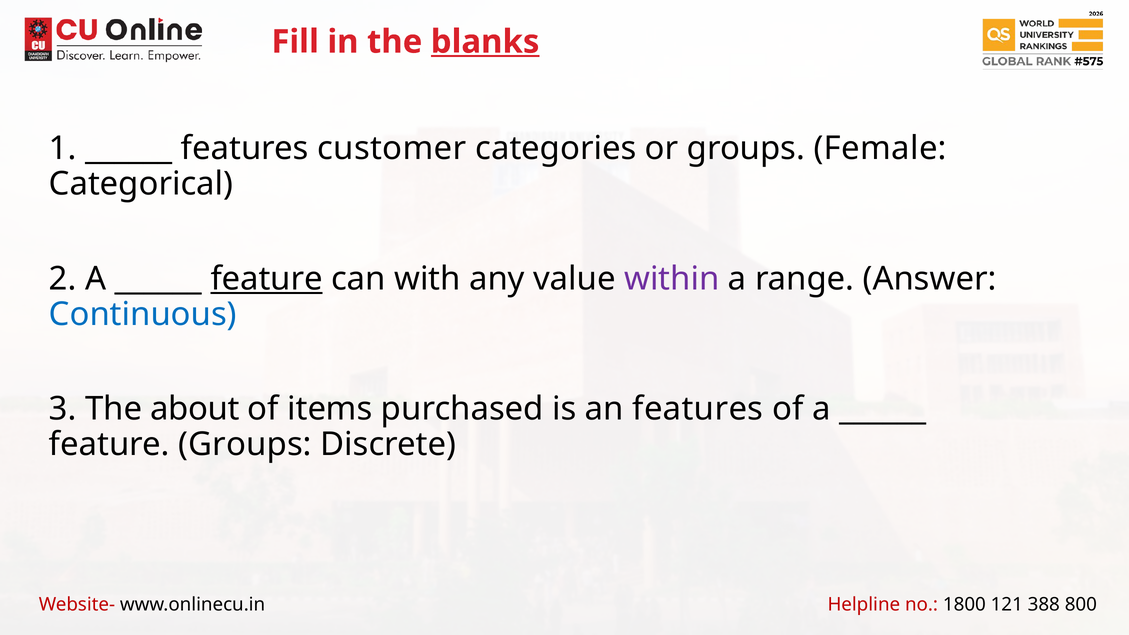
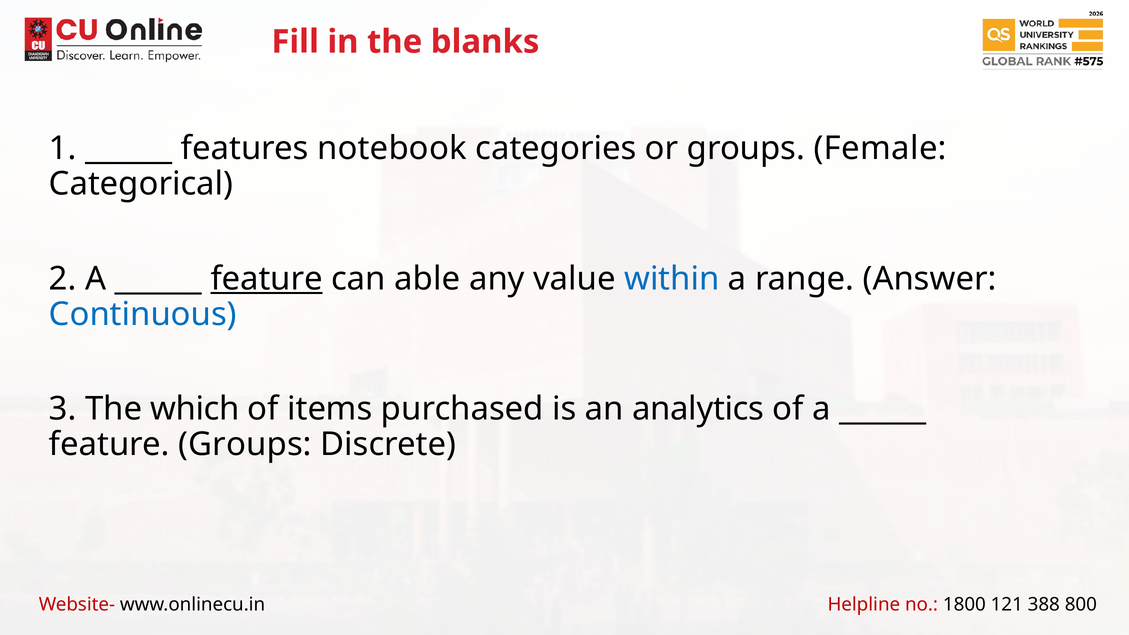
blanks underline: present -> none
customer: customer -> notebook
with: with -> able
within colour: purple -> blue
about: about -> which
an features: features -> analytics
